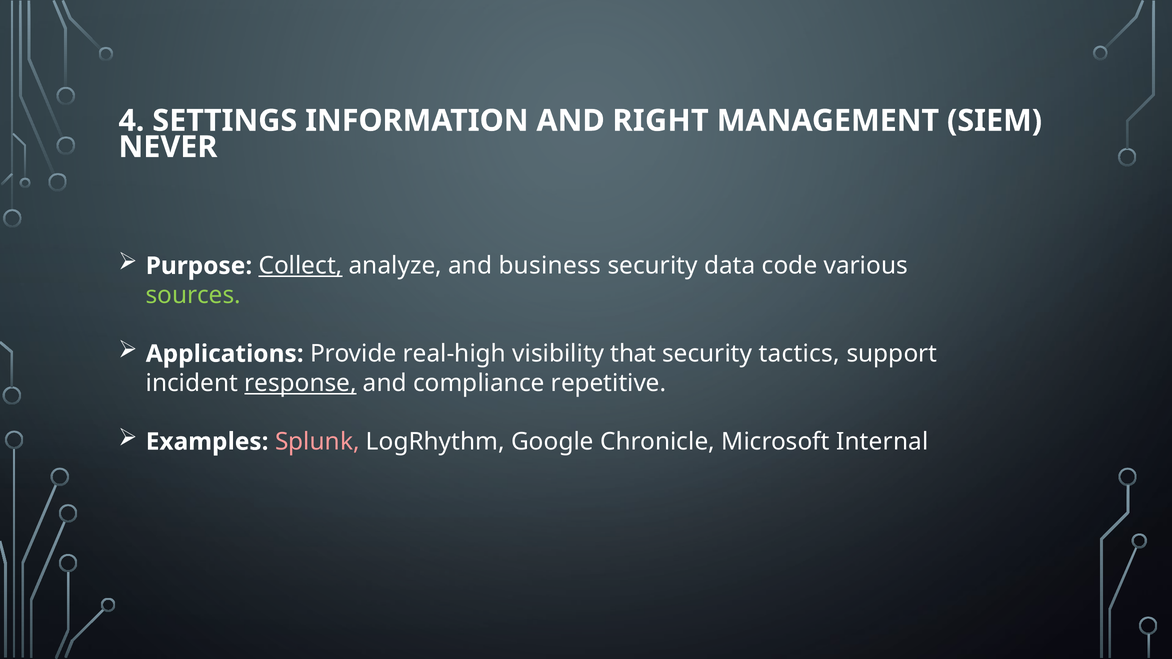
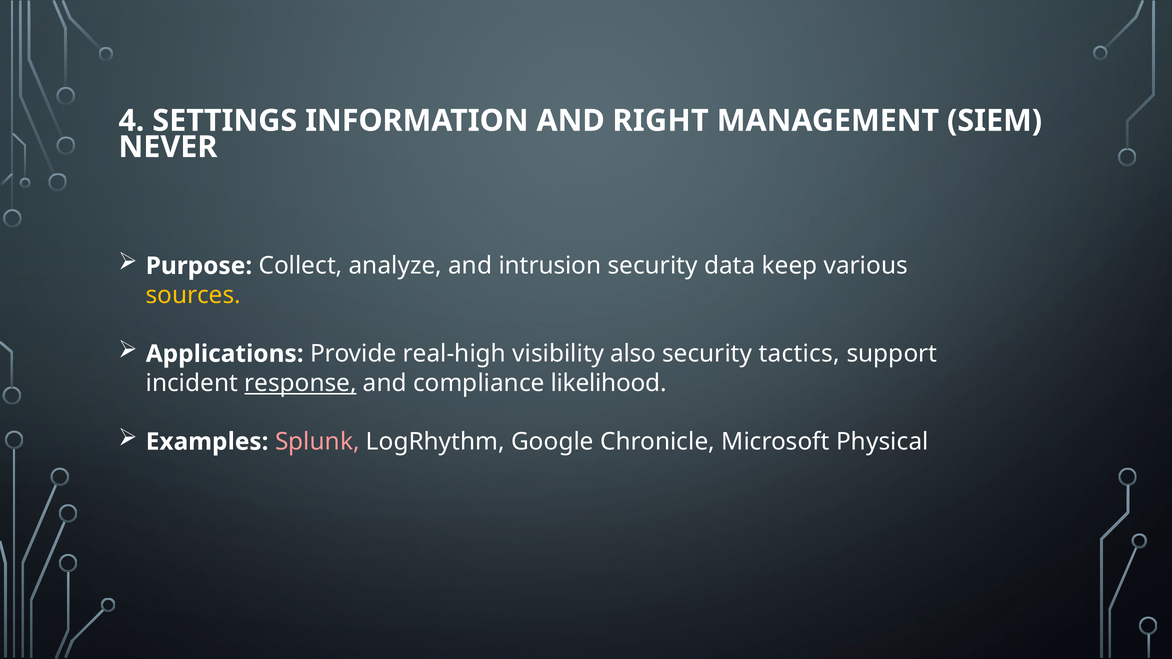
Collect underline: present -> none
business: business -> intrusion
code: code -> keep
sources colour: light green -> yellow
that: that -> also
repetitive: repetitive -> likelihood
Internal: Internal -> Physical
